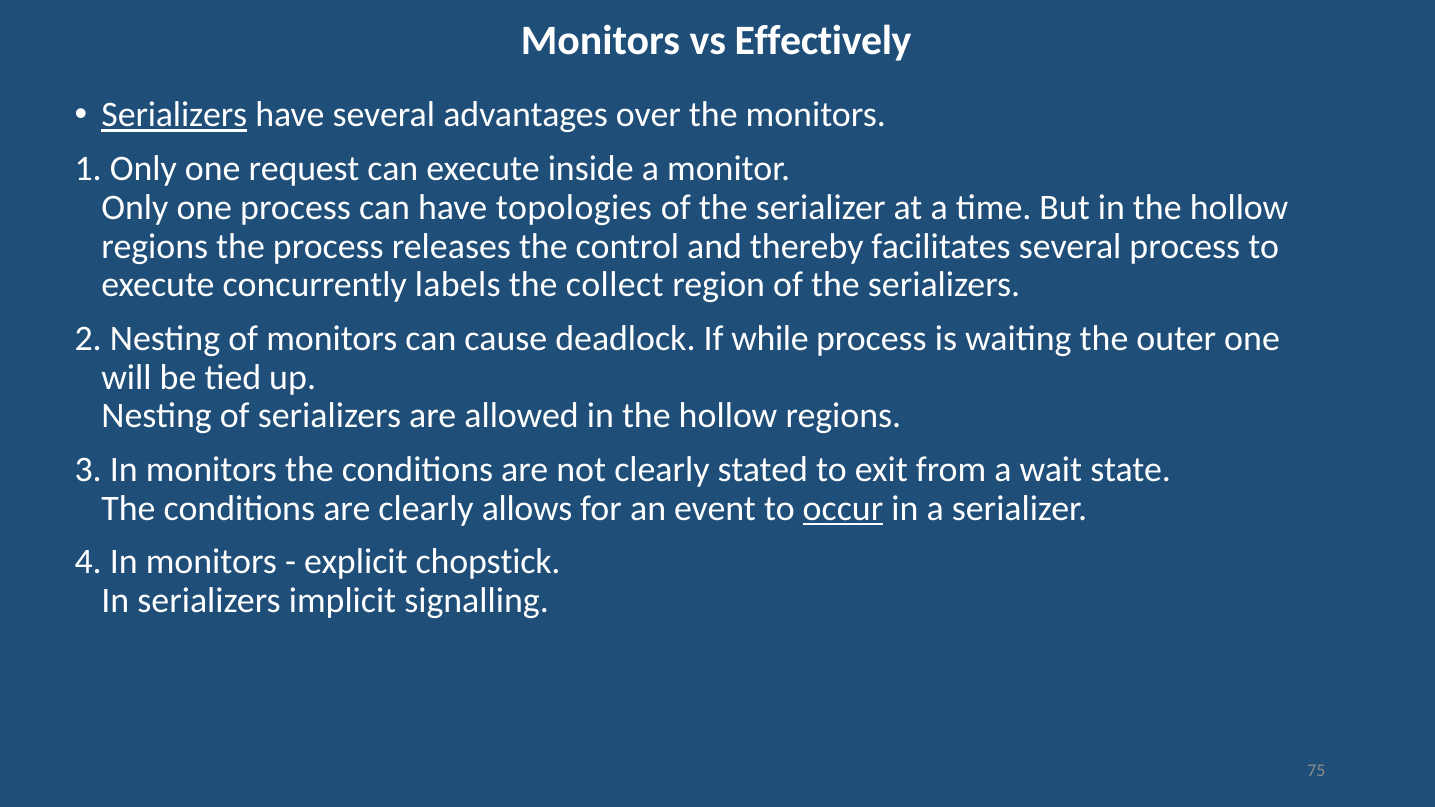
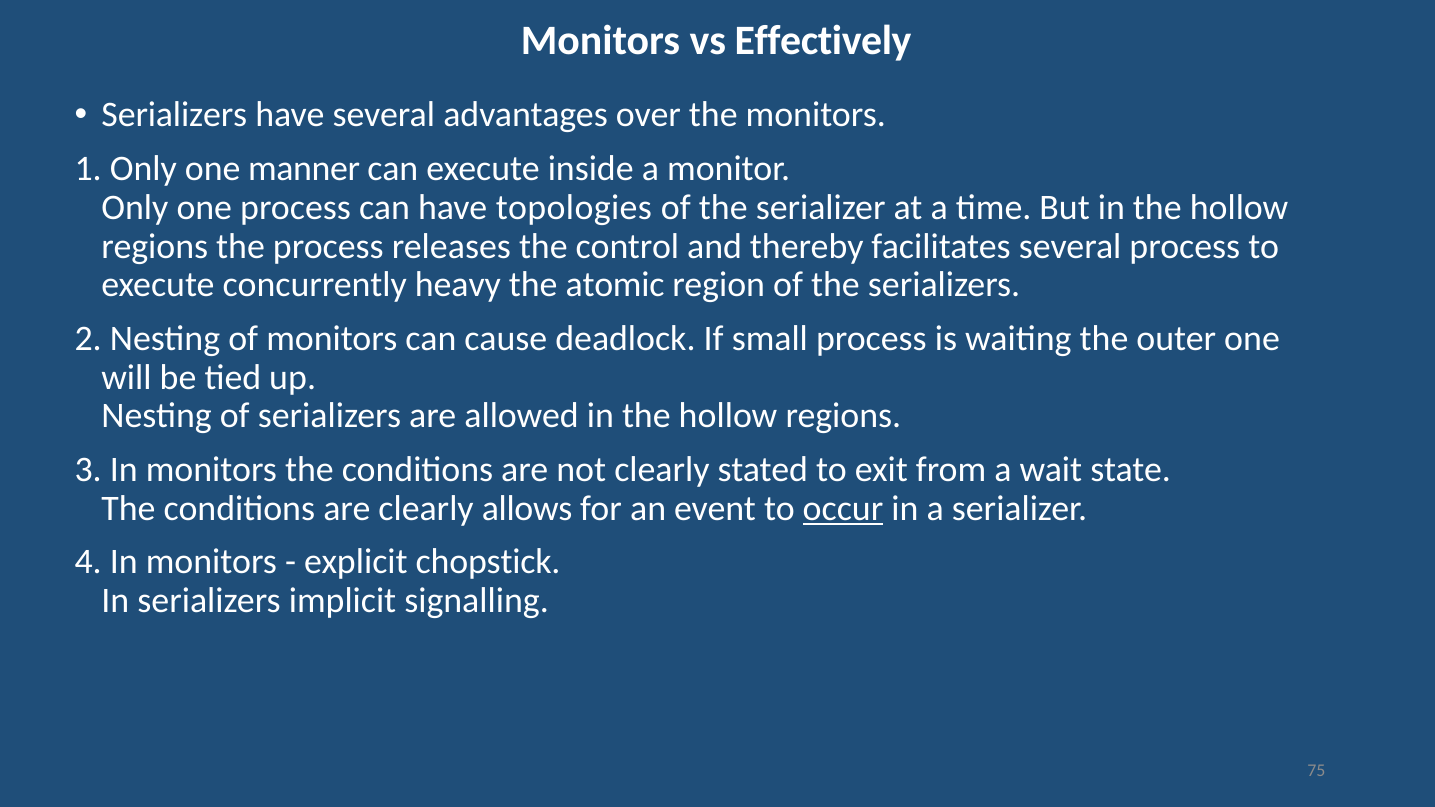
Serializers at (174, 115) underline: present -> none
request: request -> manner
labels: labels -> heavy
collect: collect -> atomic
while: while -> small
